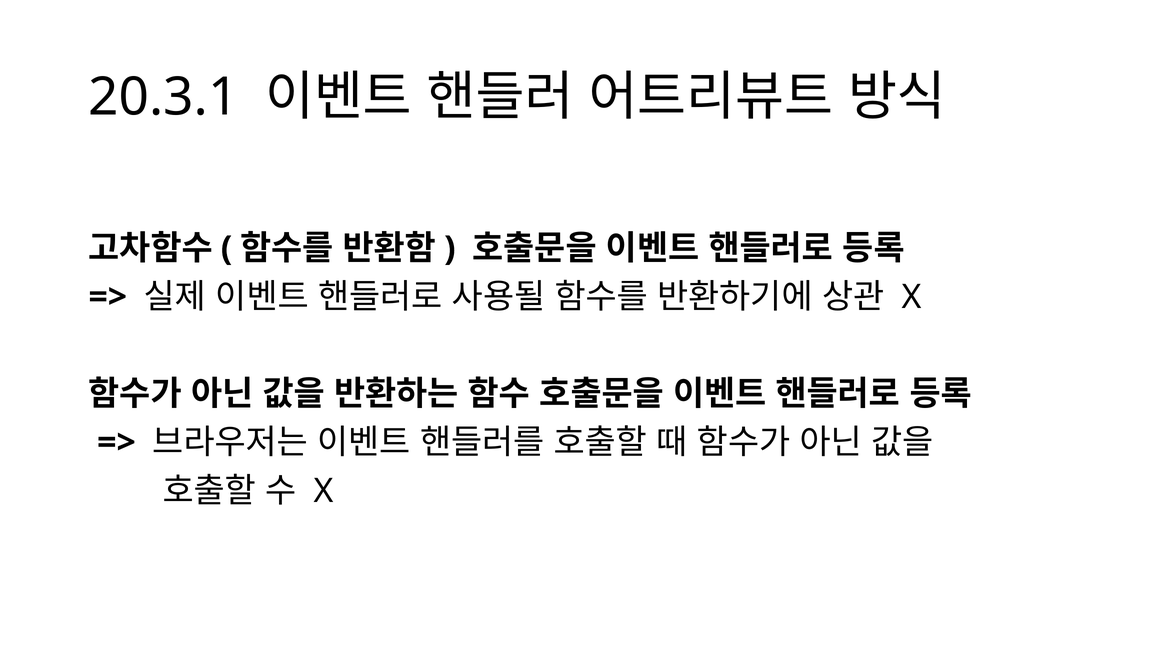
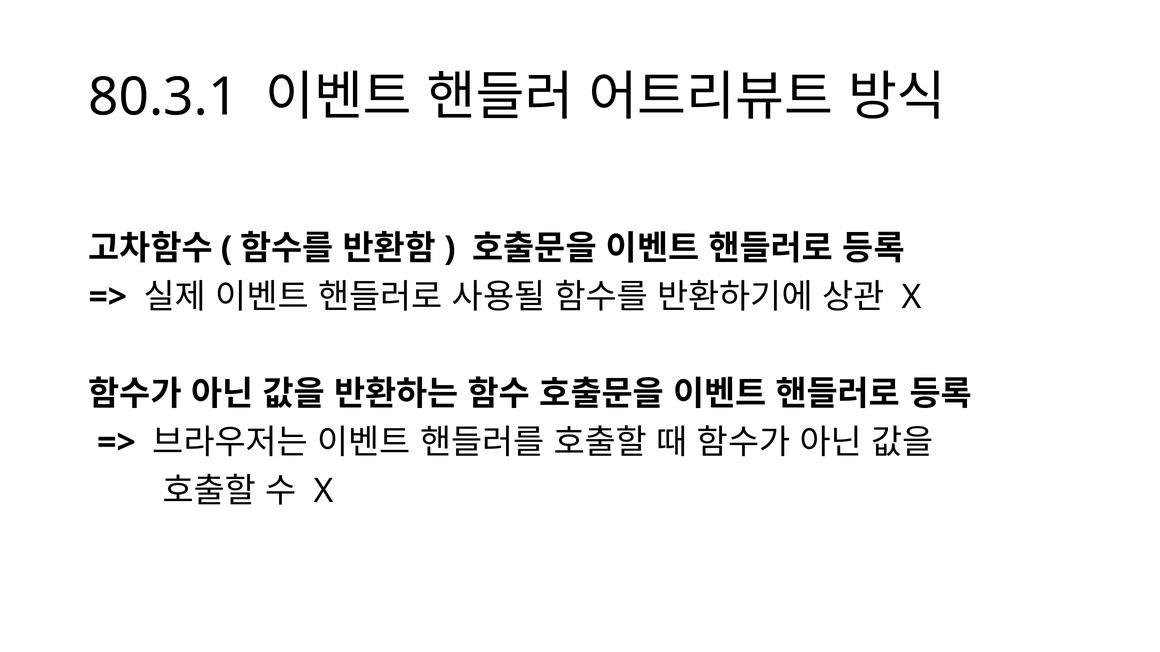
20.3.1: 20.3.1 -> 80.3.1
